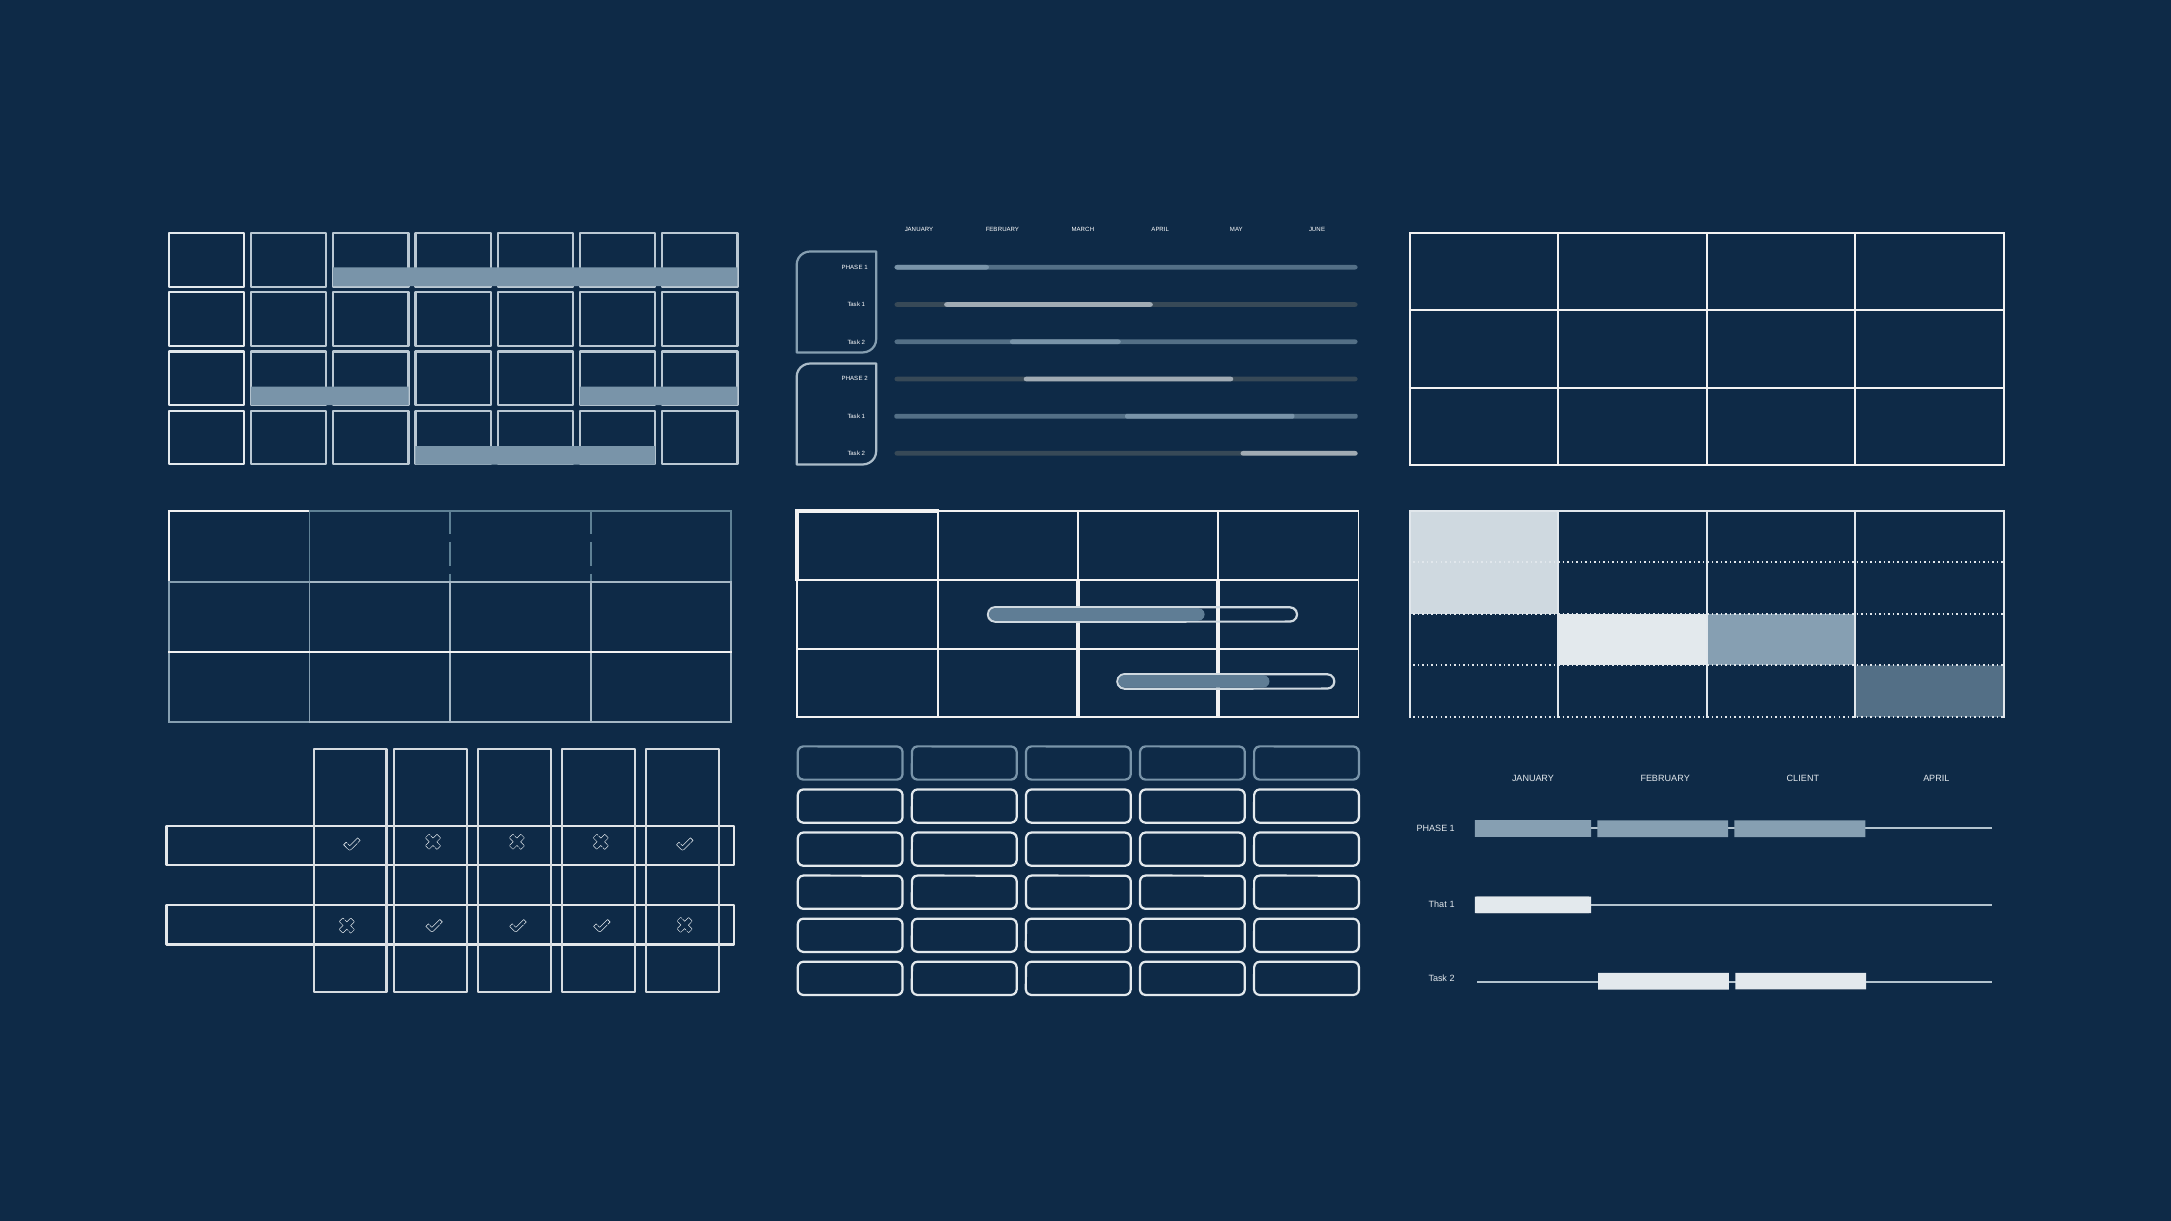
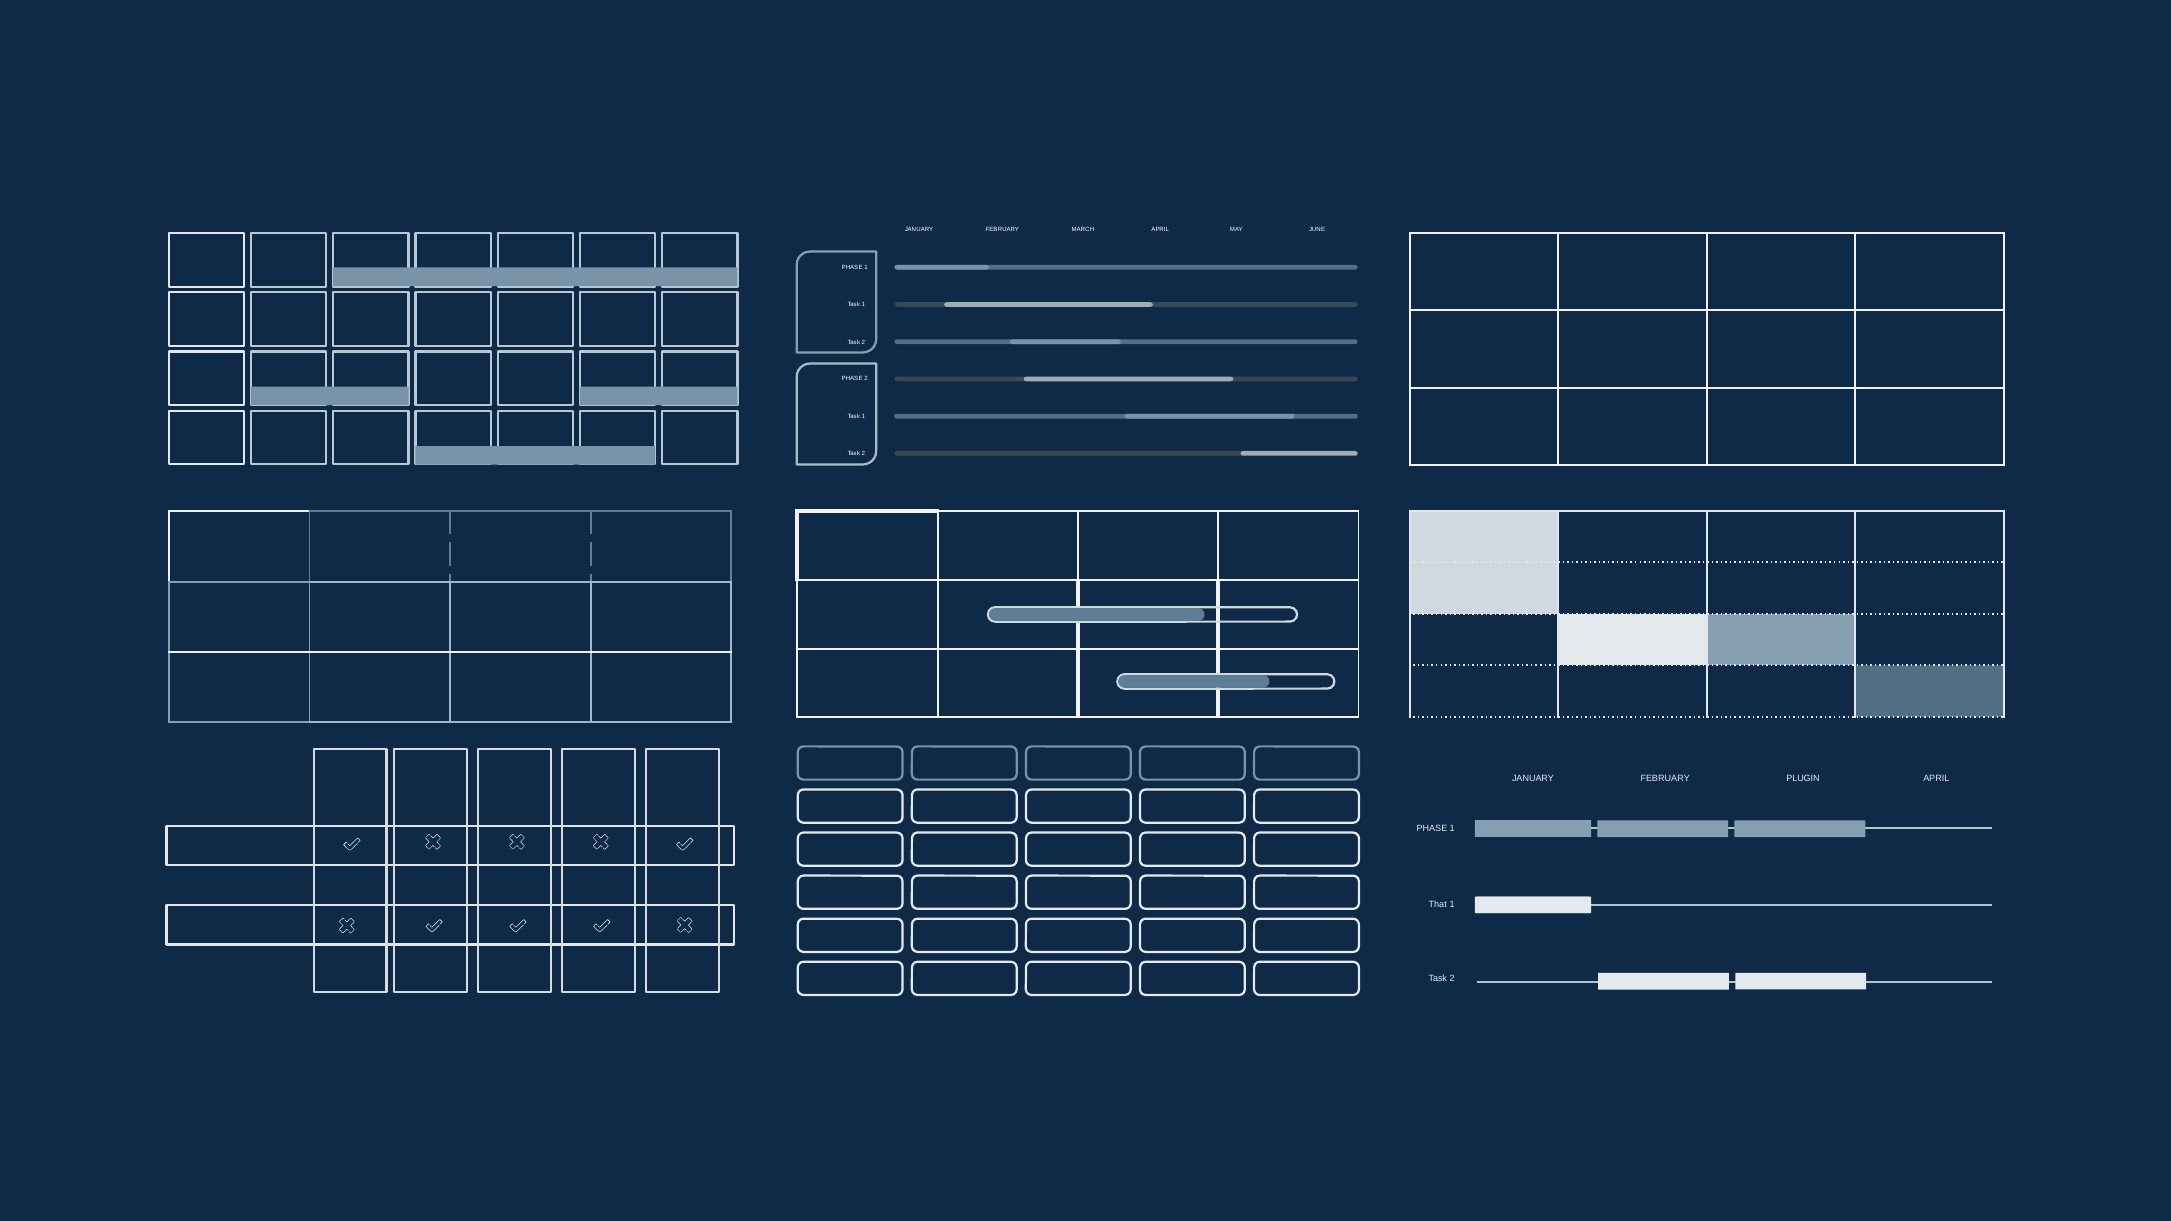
CLIENT: CLIENT -> PLUGIN
